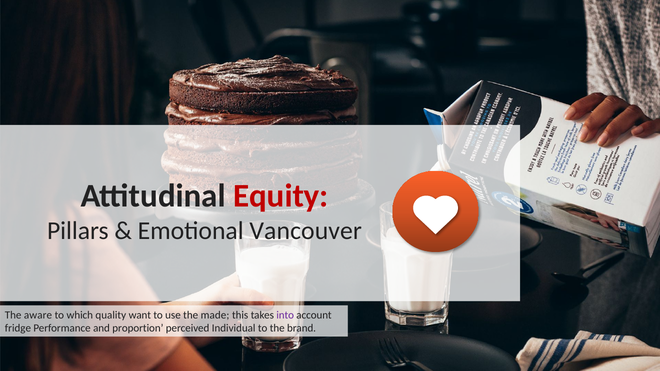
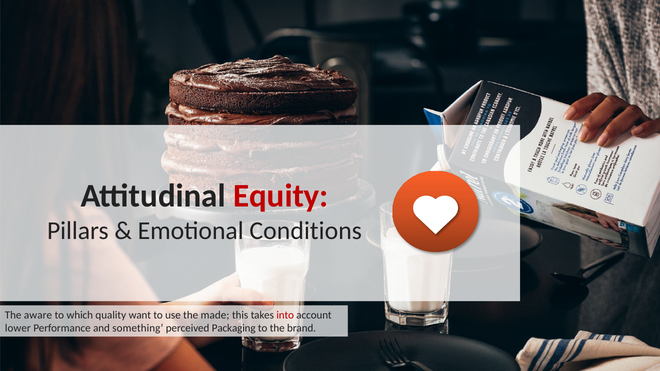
Vancouver: Vancouver -> Conditions
into colour: purple -> red
fridge: fridge -> lower
proportion: proportion -> something
Individual: Individual -> Packaging
